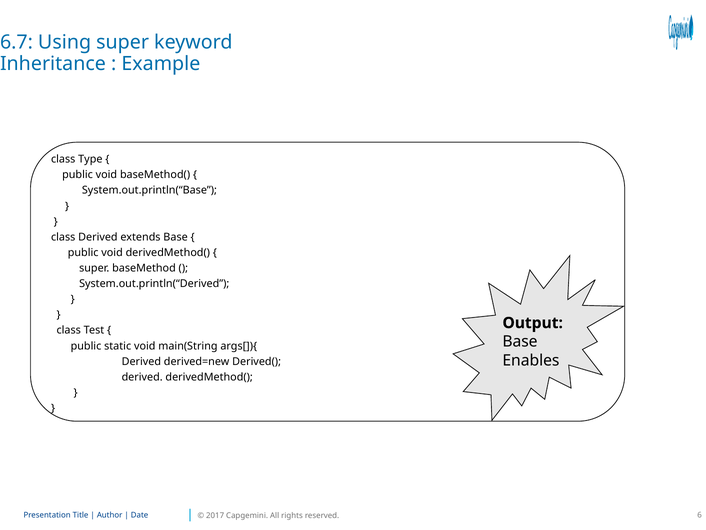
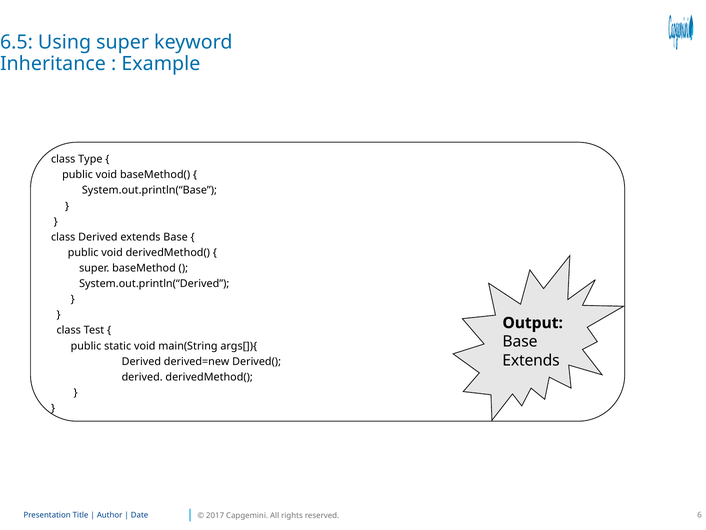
6.7: 6.7 -> 6.5
Enables at (531, 360): Enables -> Extends
